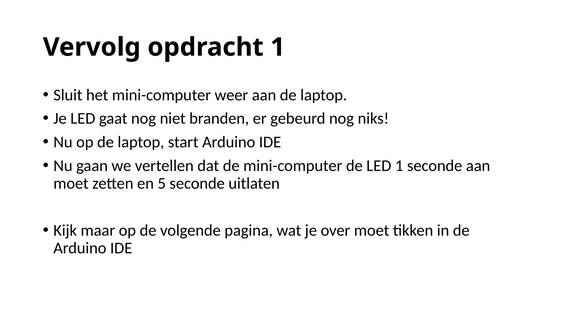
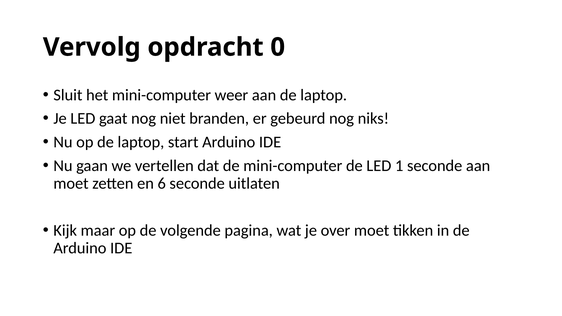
opdracht 1: 1 -> 0
5: 5 -> 6
